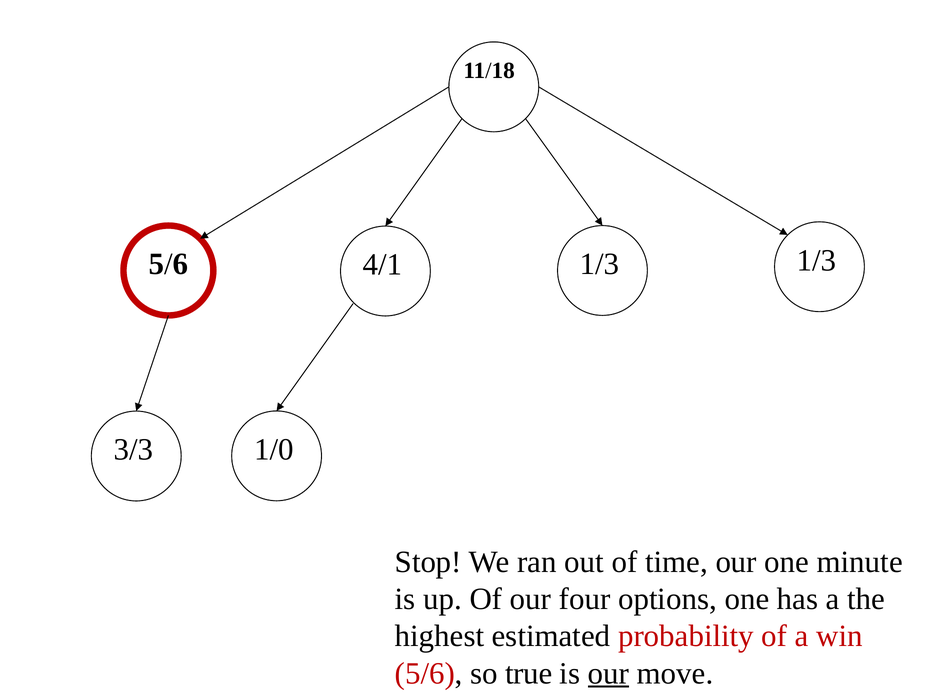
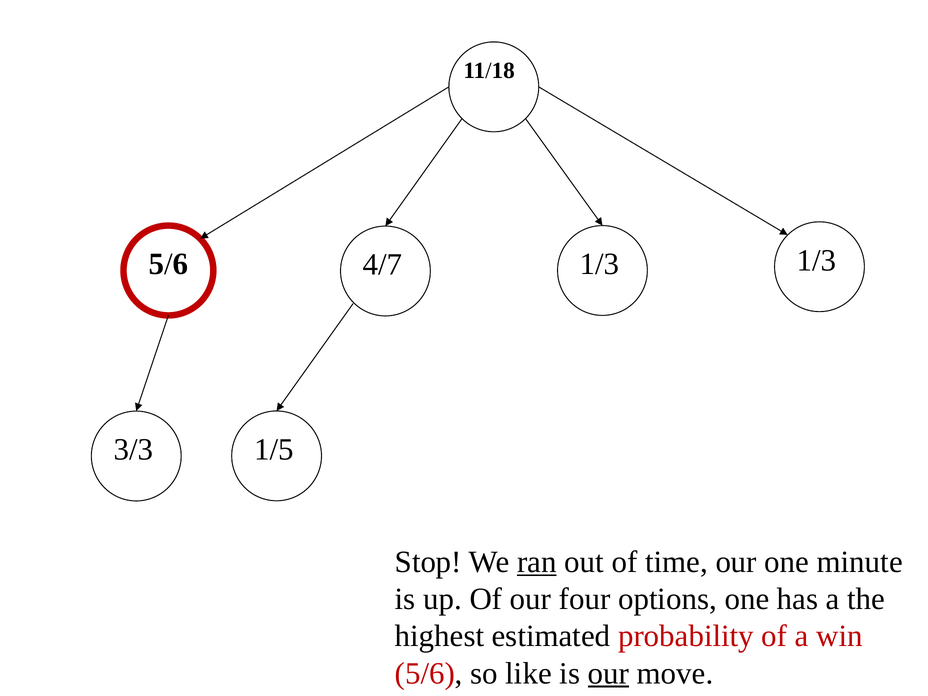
4/1: 4/1 -> 4/7
1/0: 1/0 -> 1/5
ran underline: none -> present
true: true -> like
